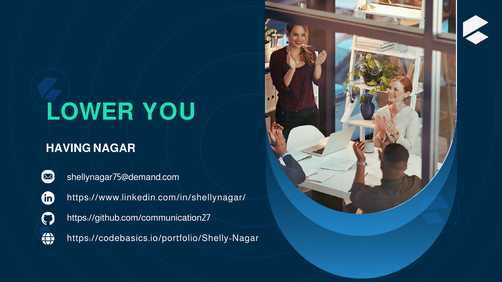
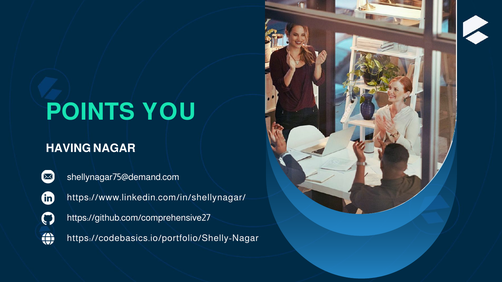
LOWER: LOWER -> POINTS
https://github.com/communication27: https://github.com/communication27 -> https://github.com/comprehensive27
